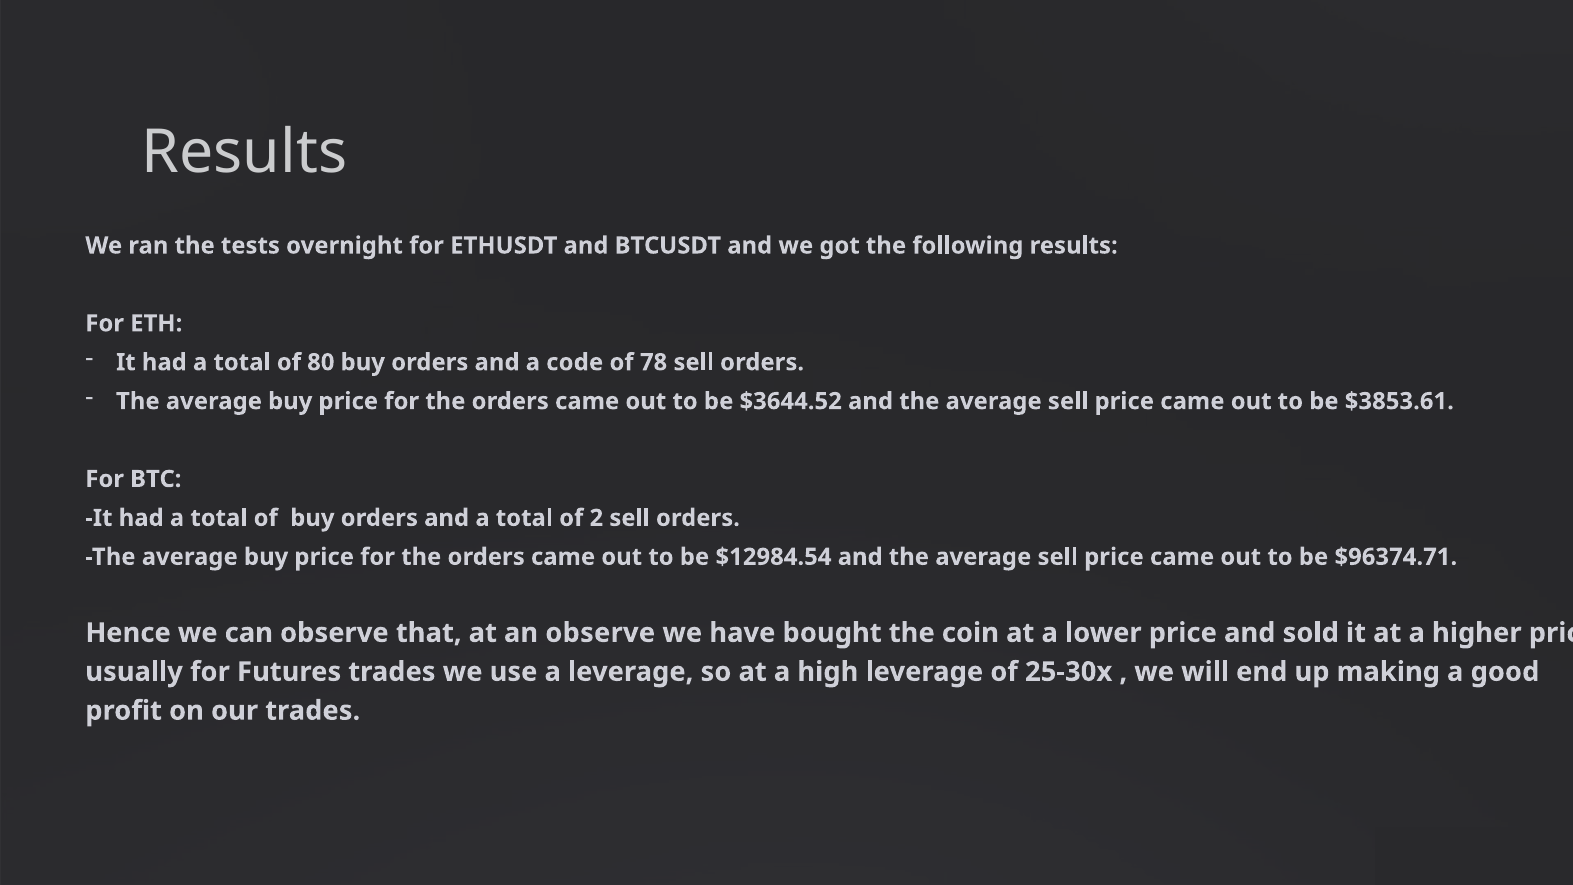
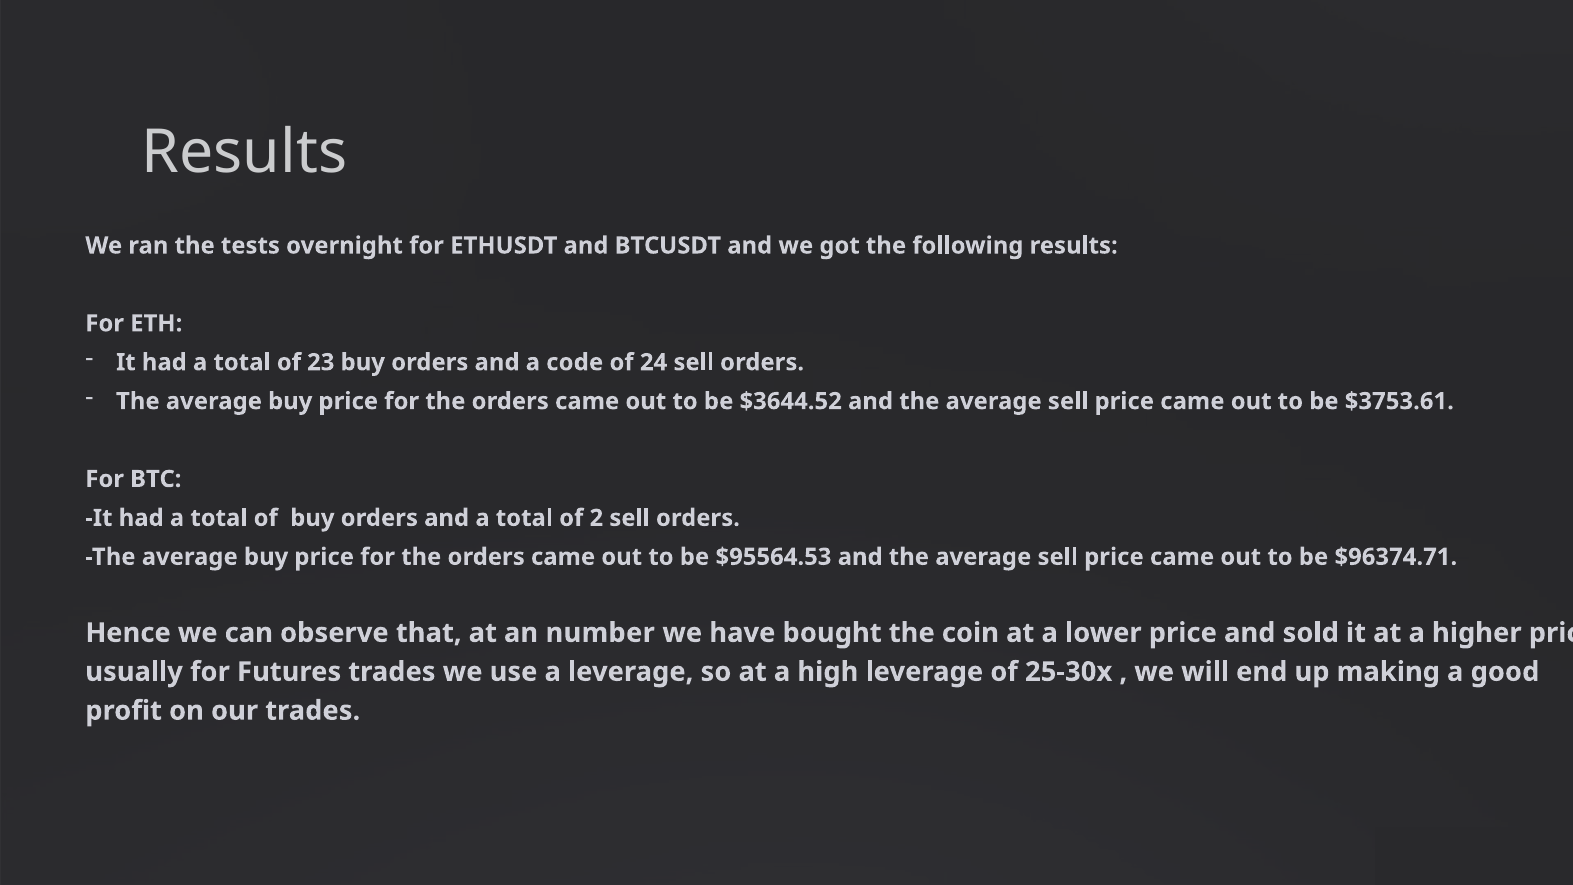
80: 80 -> 23
78: 78 -> 24
$3853.61: $3853.61 -> $3753.61
$12984.54: $12984.54 -> $95564.53
an observe: observe -> number
